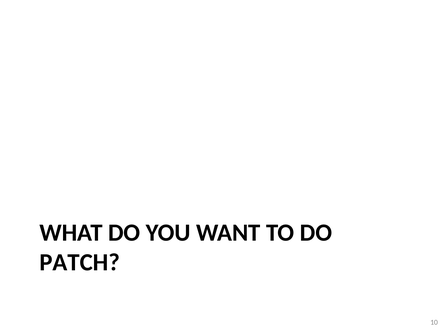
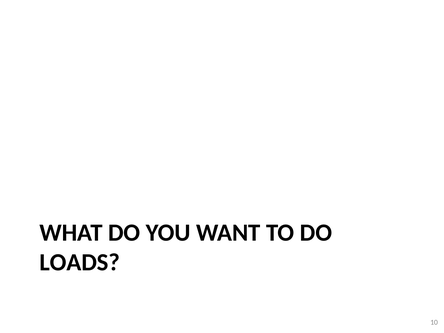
PATCH: PATCH -> LOADS
